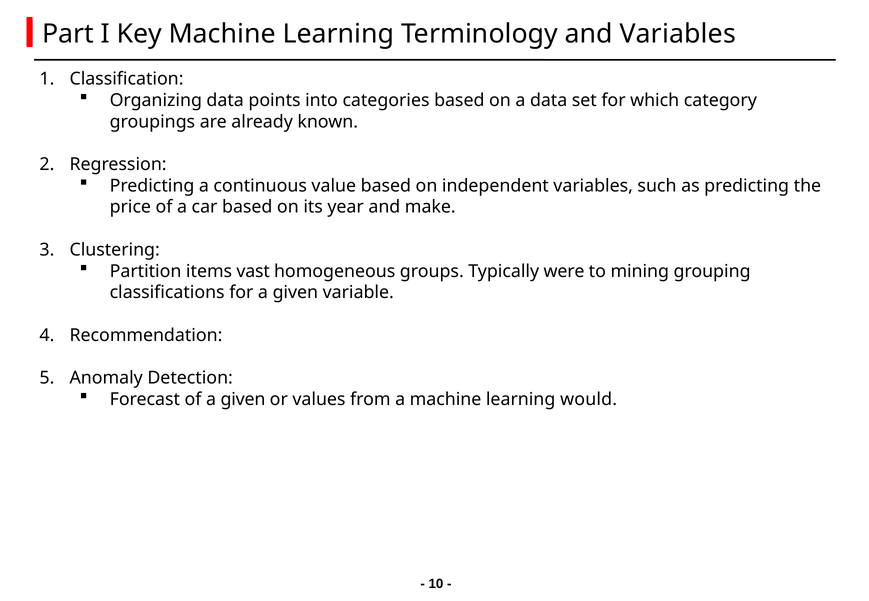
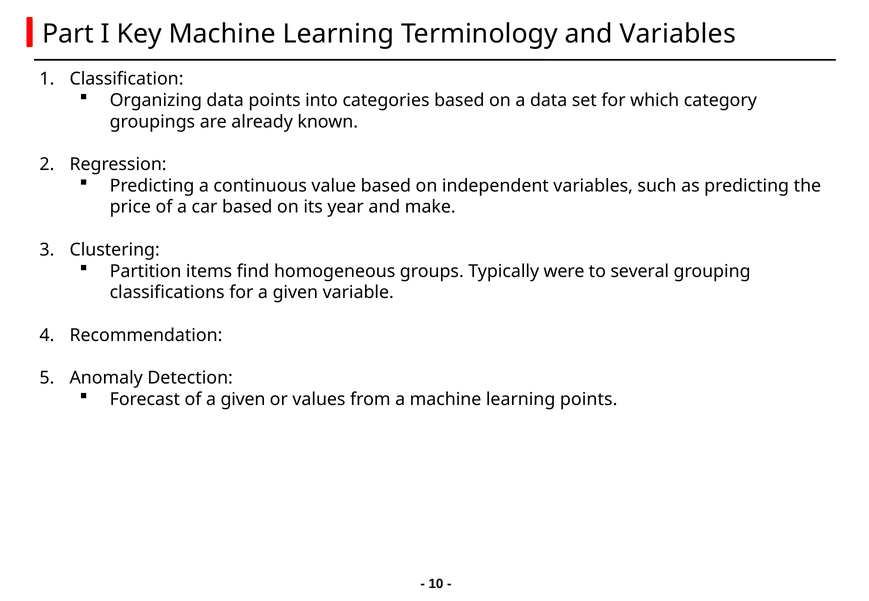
vast: vast -> find
mining: mining -> several
learning would: would -> points
